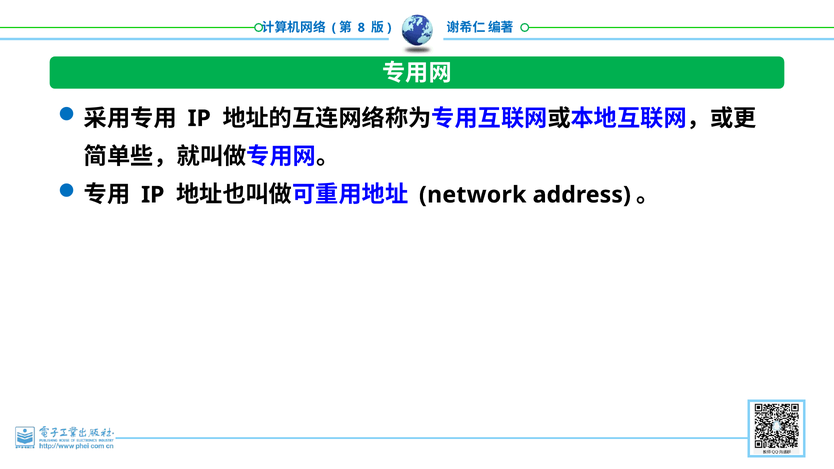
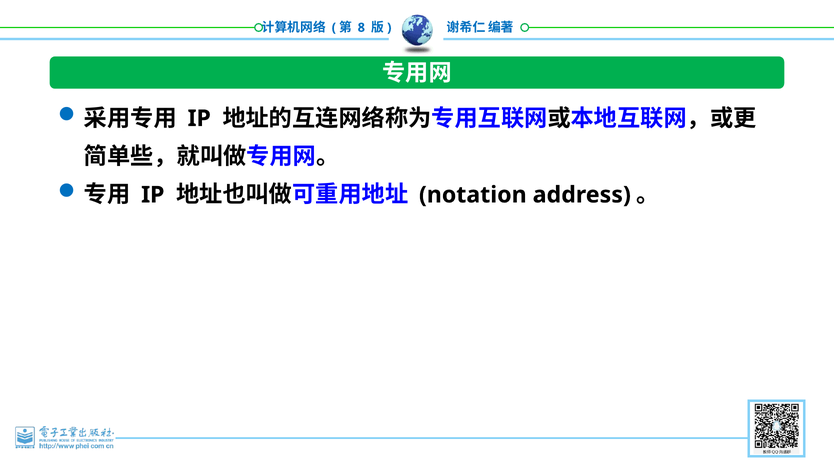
network: network -> notation
